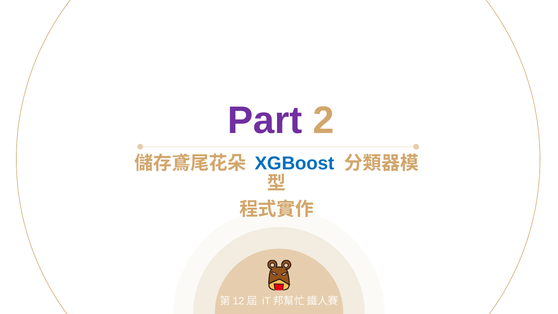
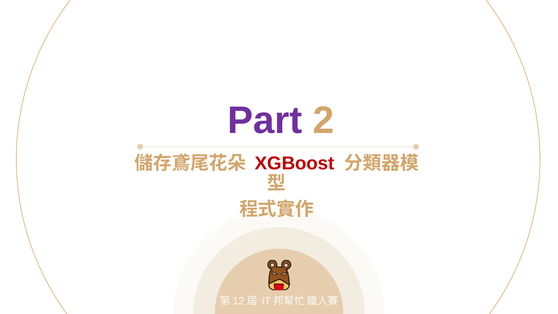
XGBoost colour: blue -> red
